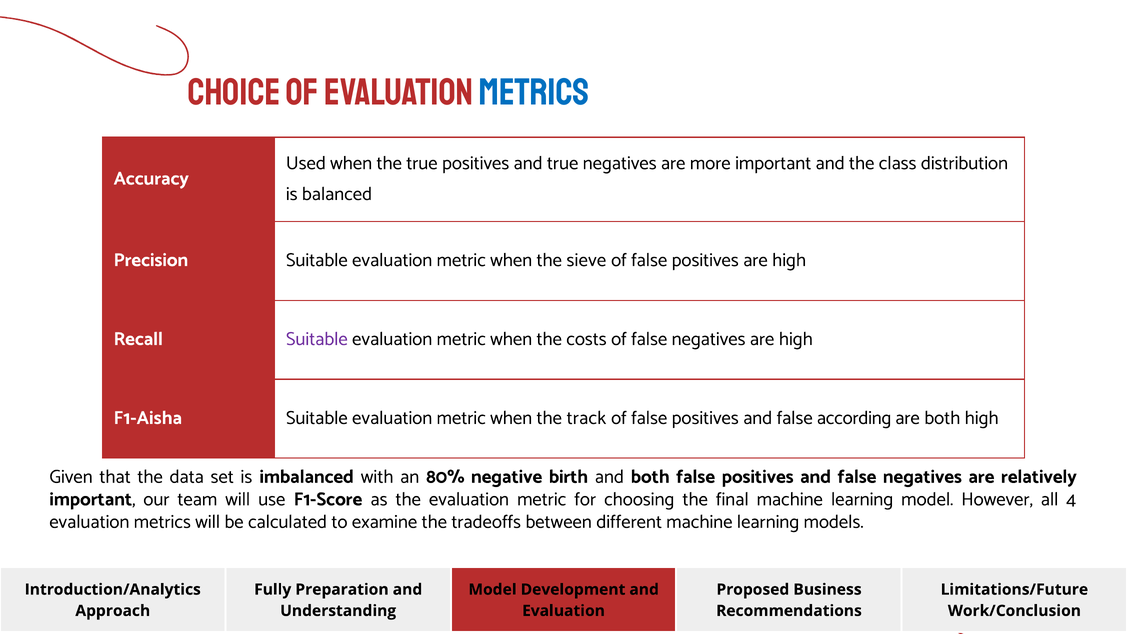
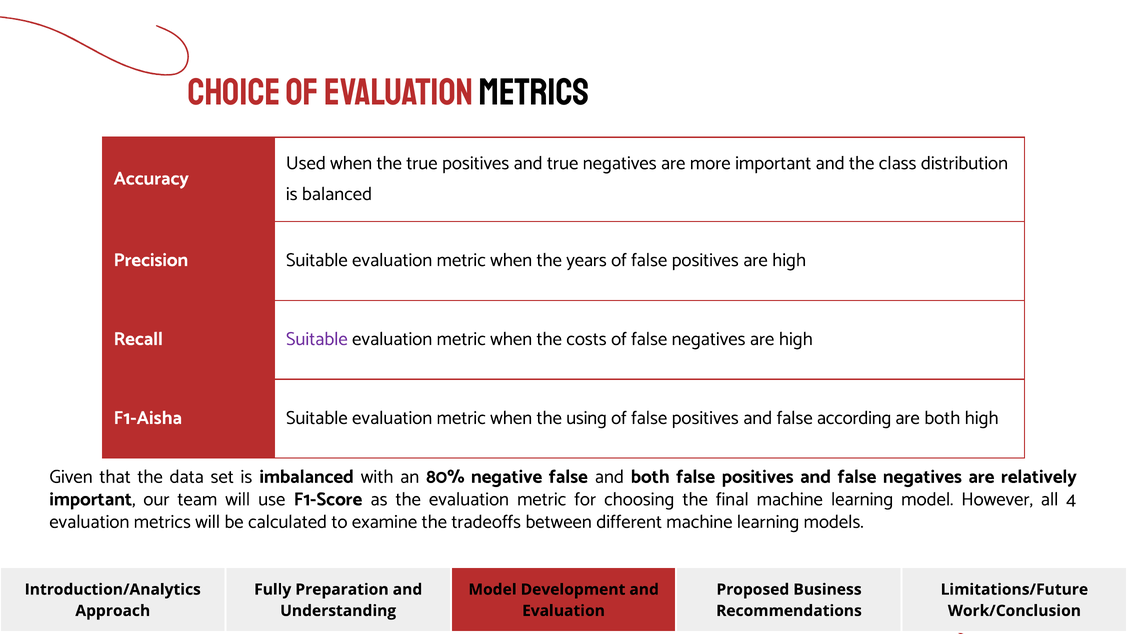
METRICS at (534, 92) colour: blue -> black
sieve: sieve -> years
track: track -> using
negative birth: birth -> false
